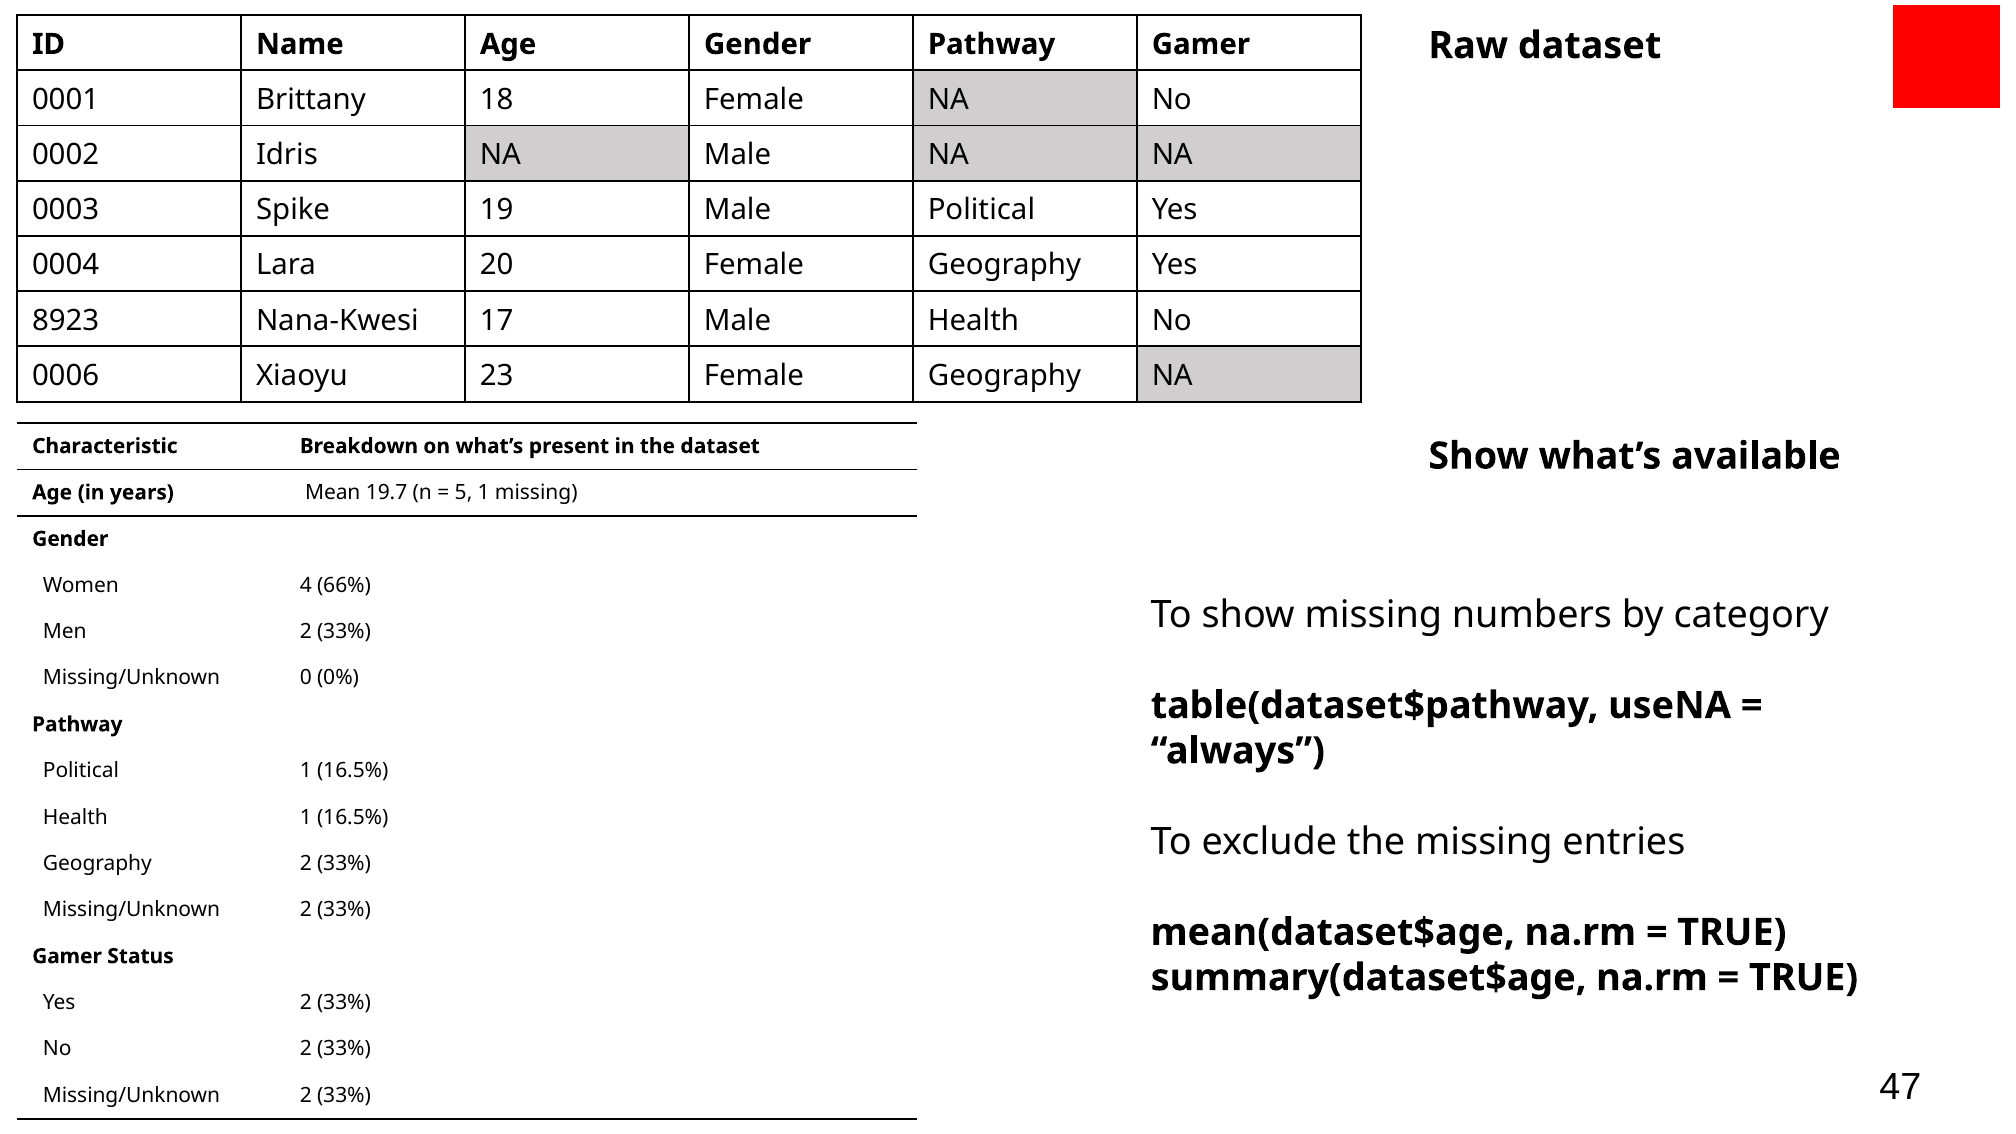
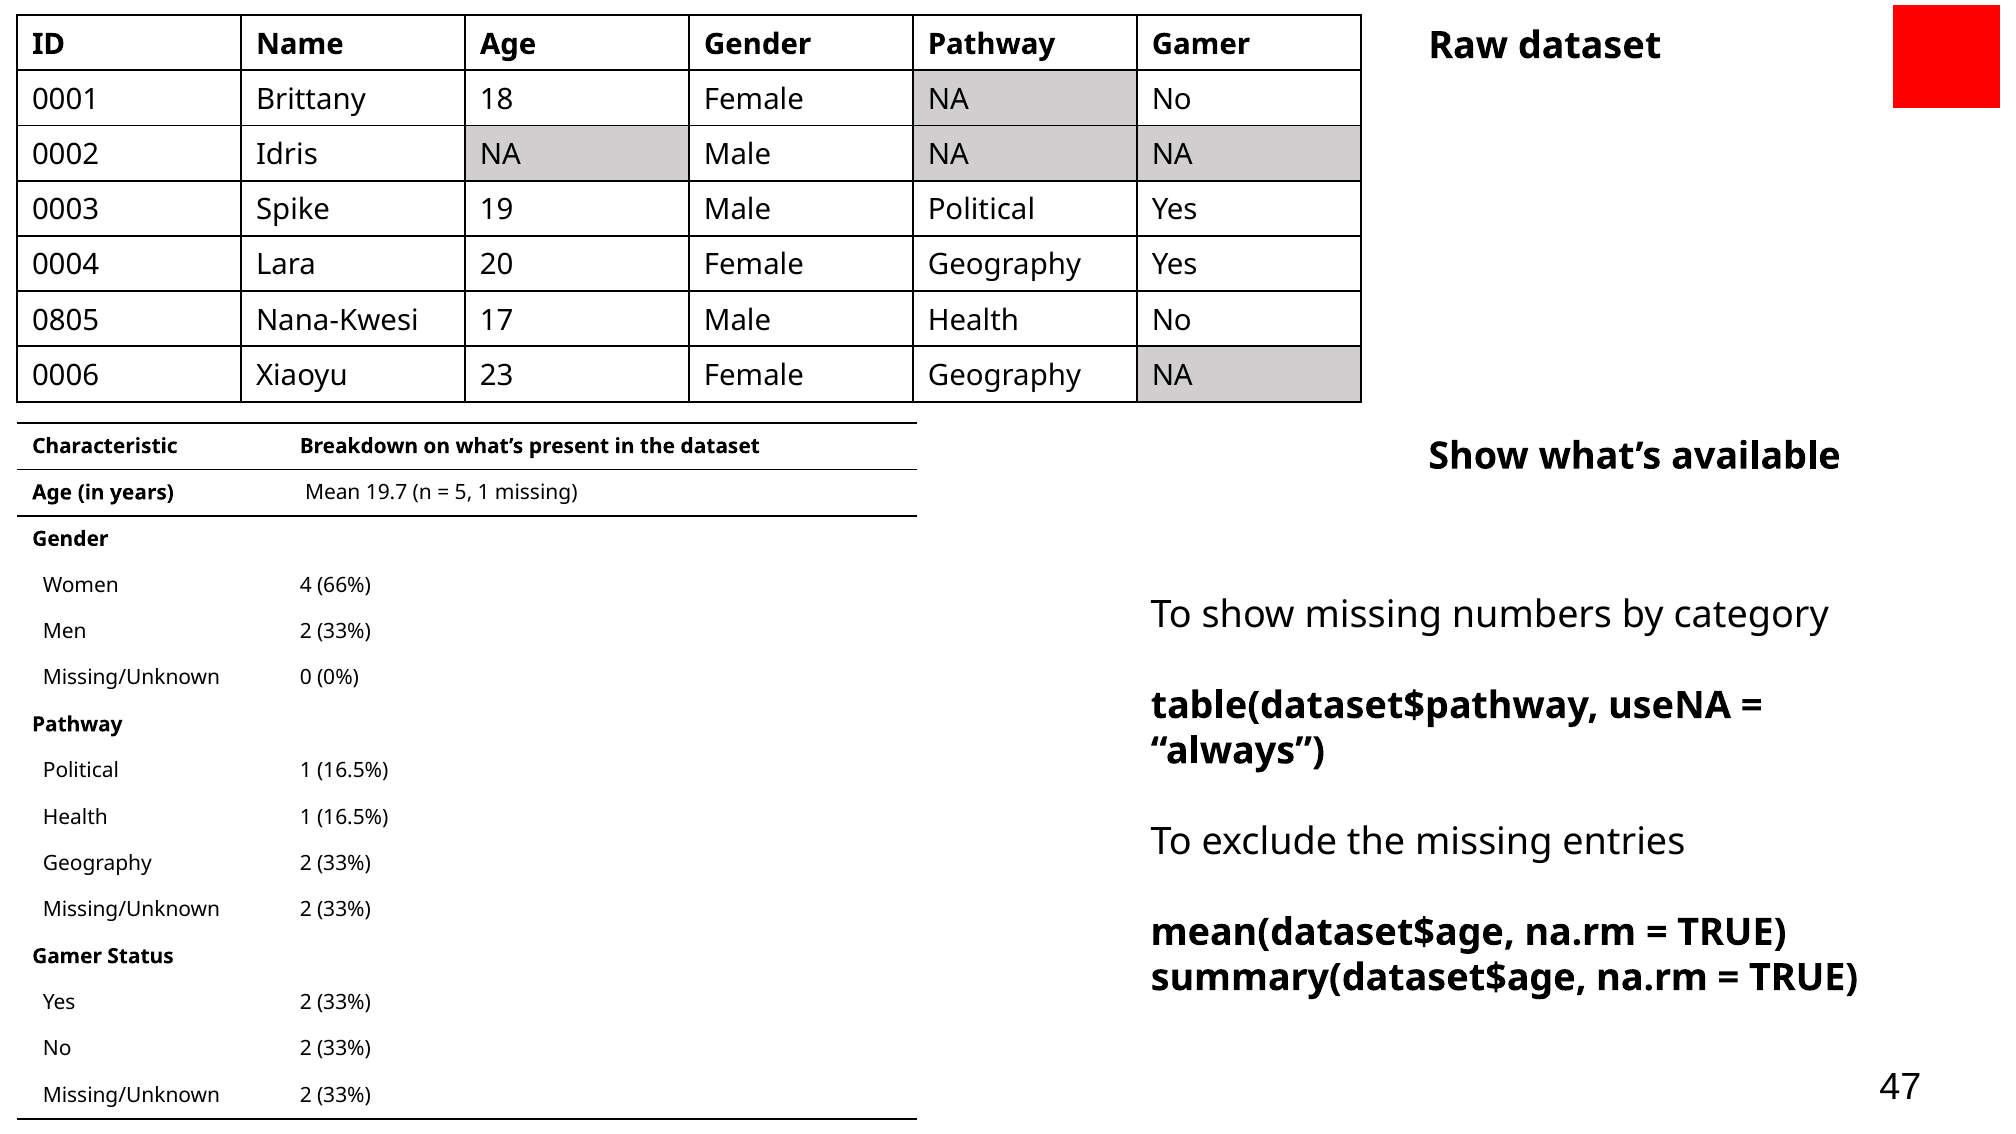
8923: 8923 -> 0805
